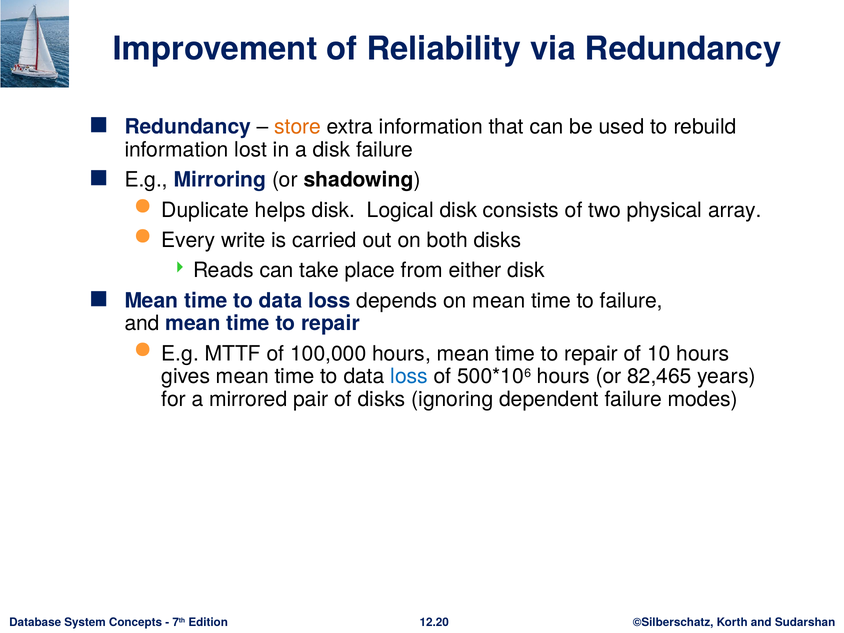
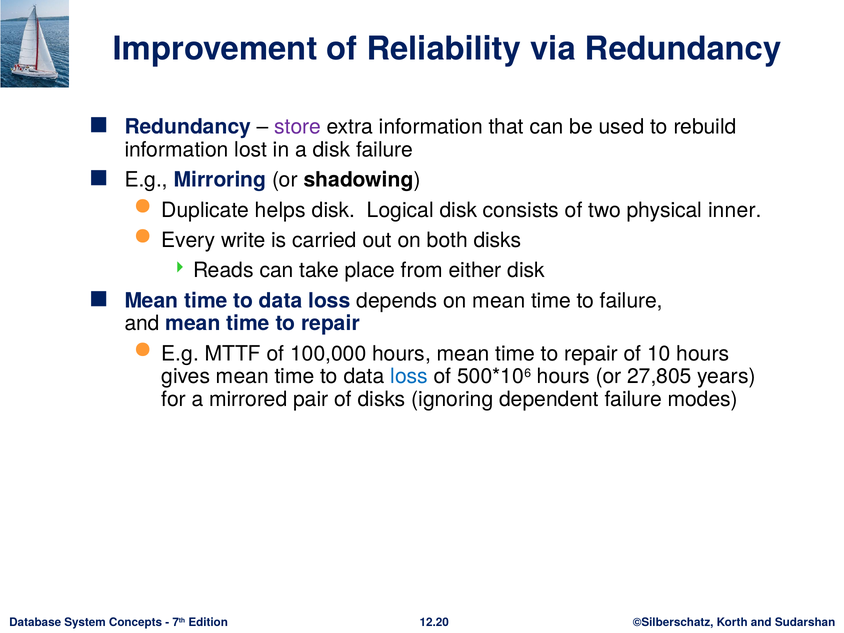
store colour: orange -> purple
array: array -> inner
82,465: 82,465 -> 27,805
